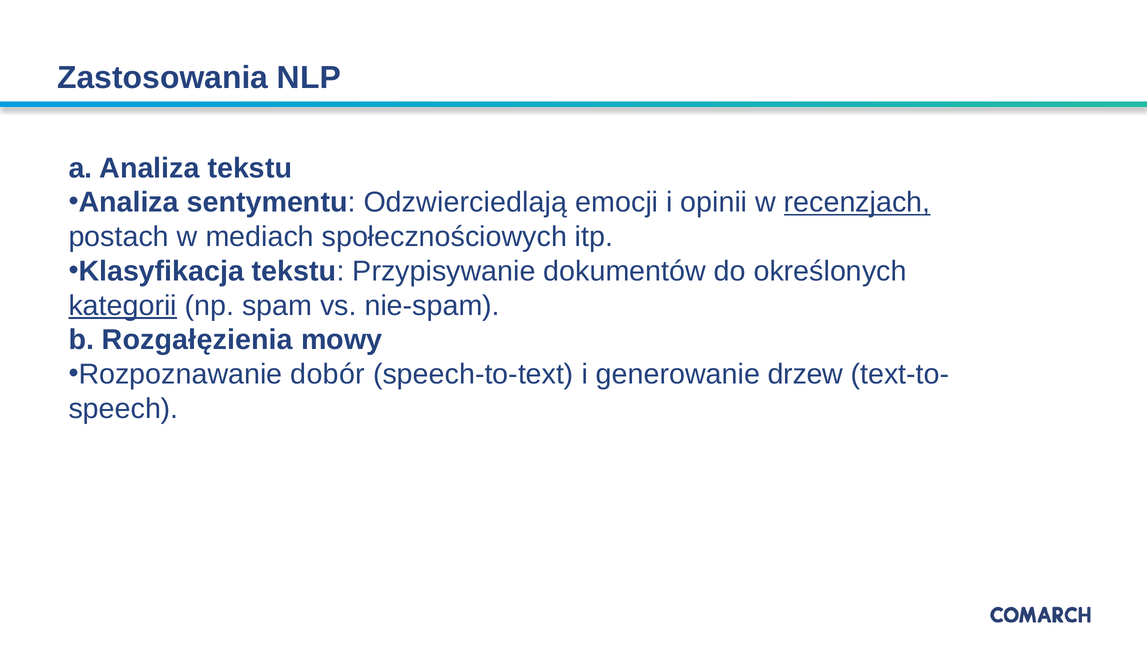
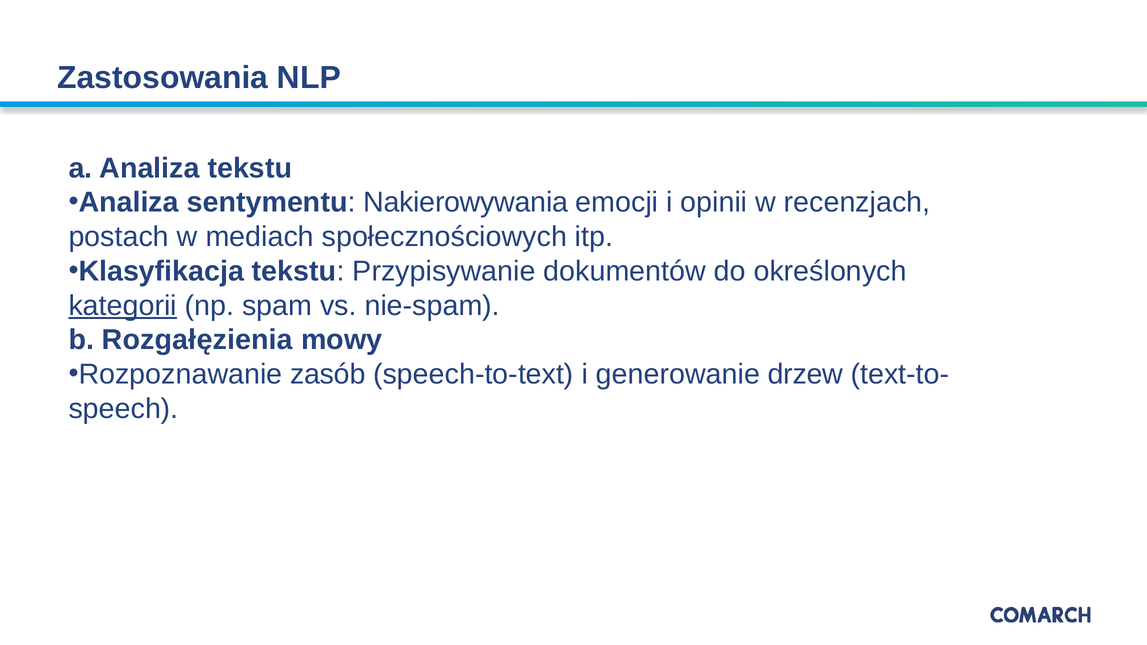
Odzwierciedlają: Odzwierciedlają -> Nakierowywania
recenzjach underline: present -> none
dobór: dobór -> zasób
